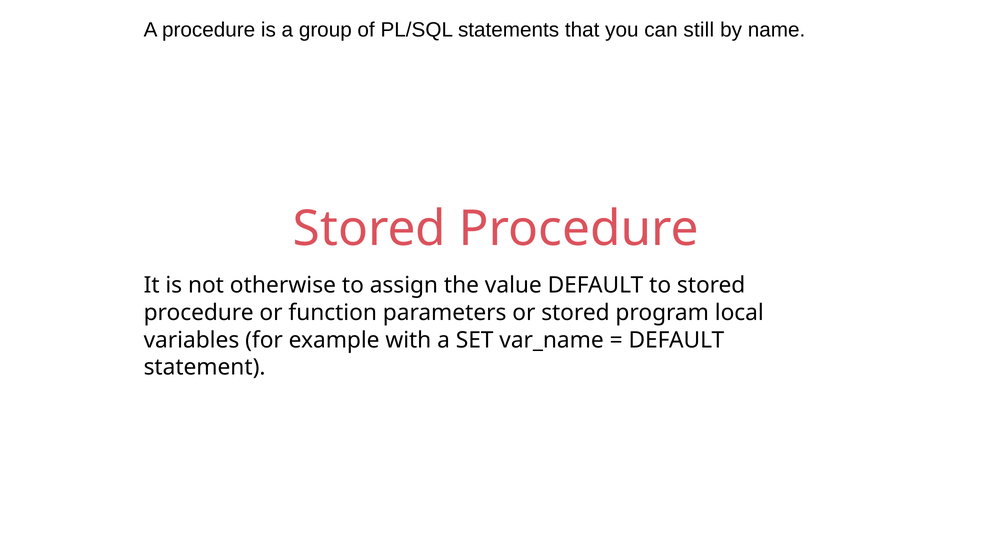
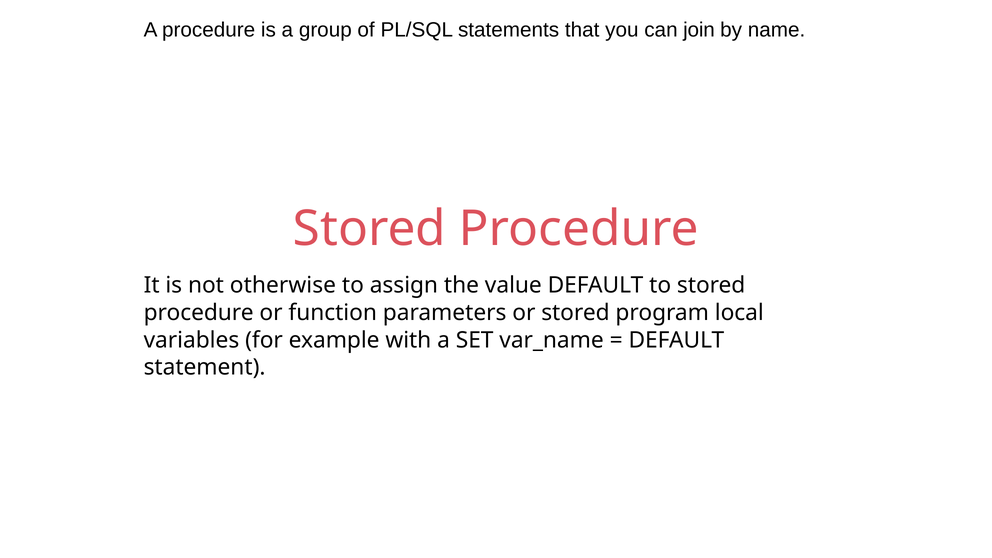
still: still -> join
